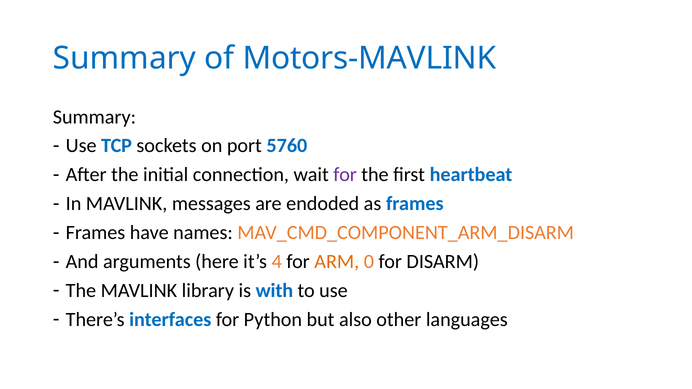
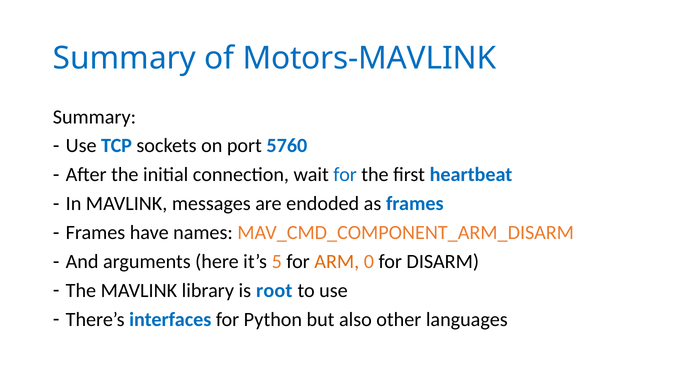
for at (345, 175) colour: purple -> blue
4: 4 -> 5
with: with -> root
